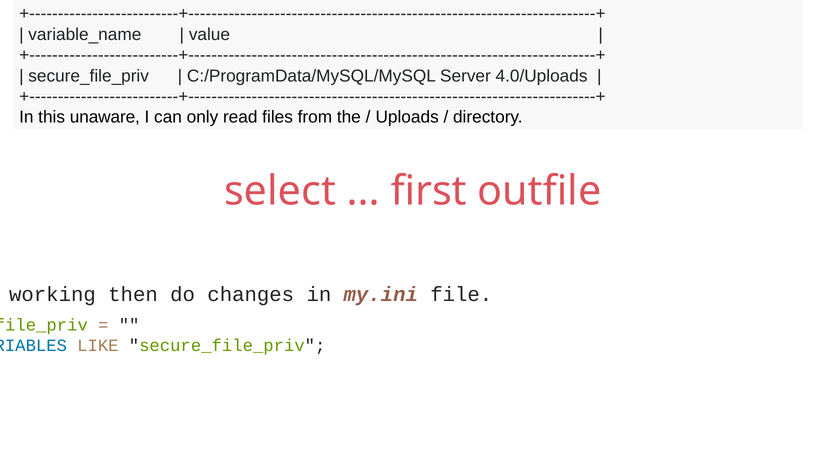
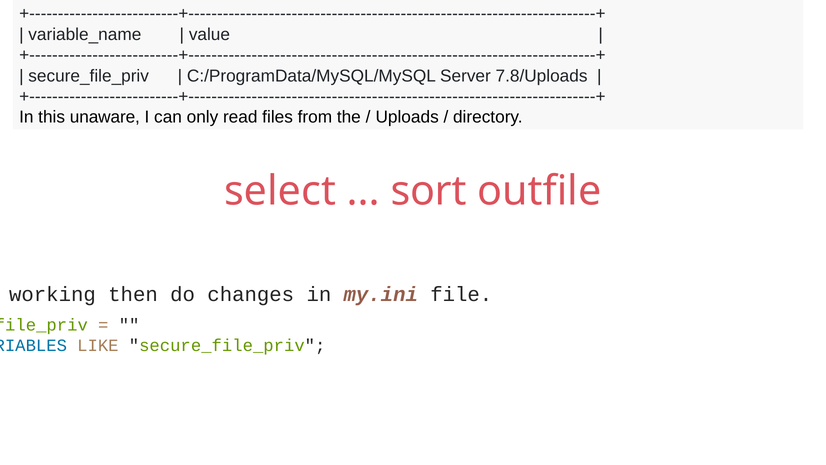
4.0/Uploads: 4.0/Uploads -> 7.8/Uploads
first: first -> sort
